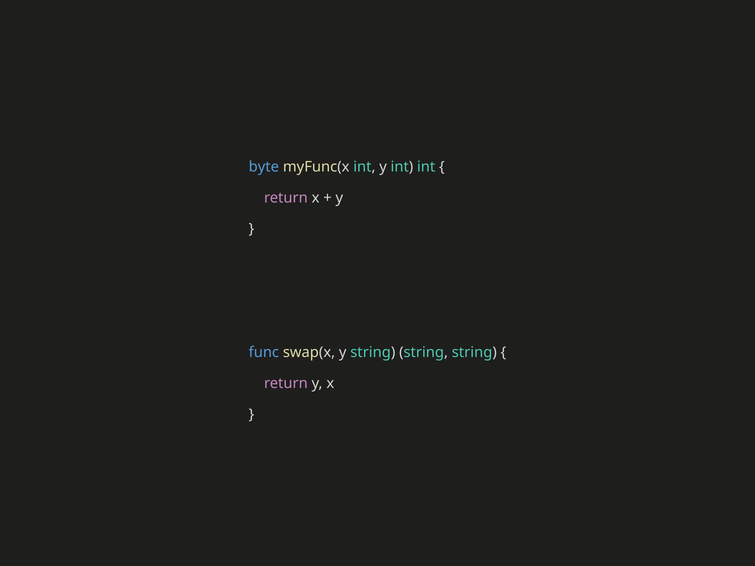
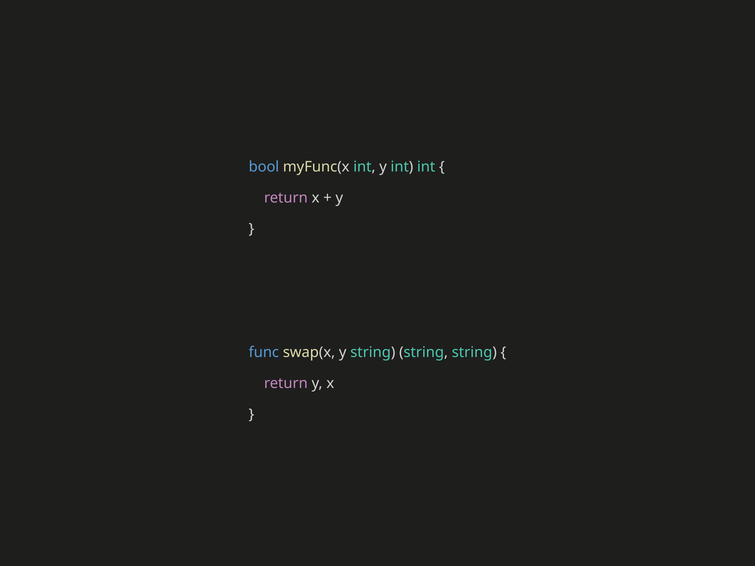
byte: byte -> bool
